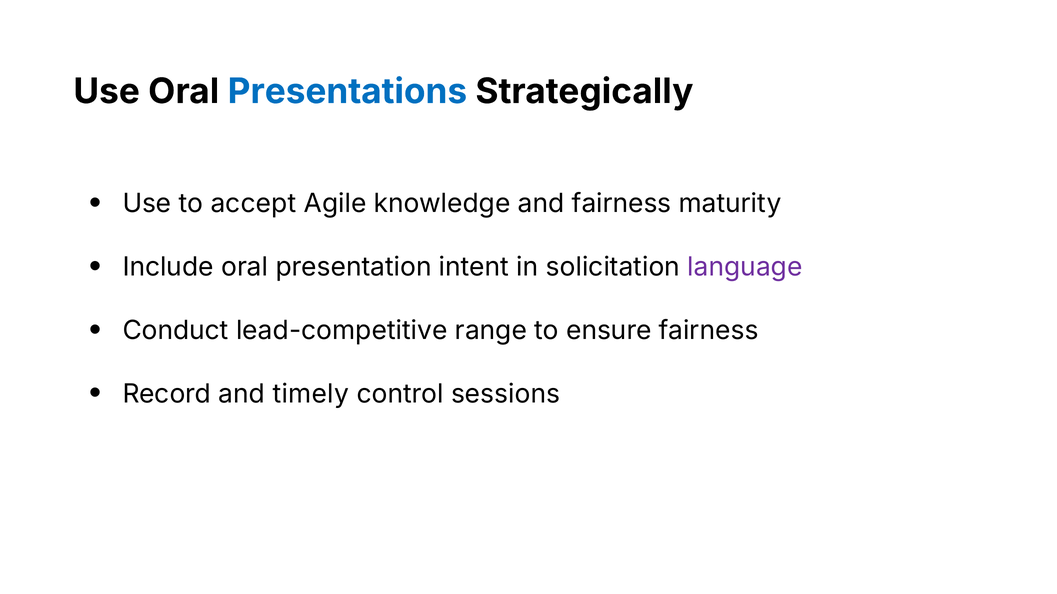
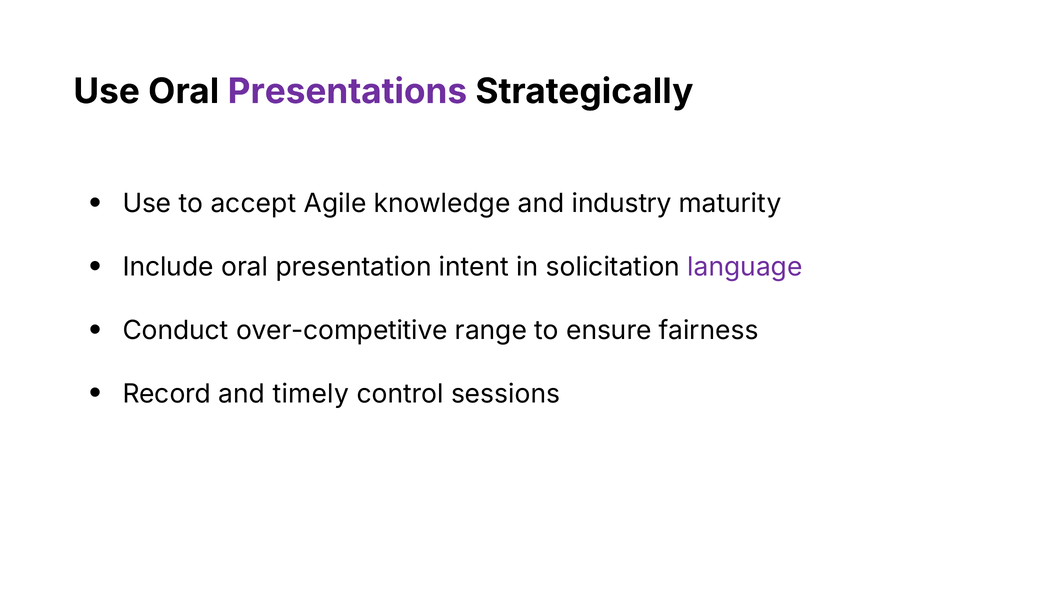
Presentations colour: blue -> purple
and fairness: fairness -> industry
lead-competitive: lead-competitive -> over-competitive
